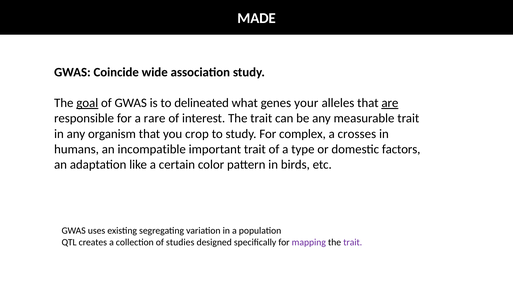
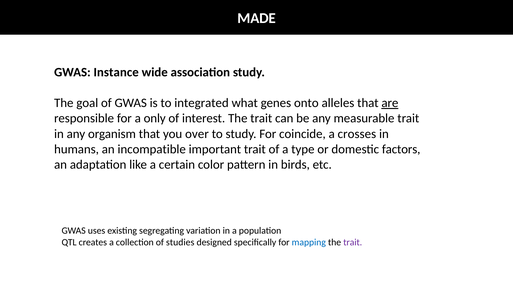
Coincide: Coincide -> Instance
goal underline: present -> none
delineated: delineated -> integrated
your: your -> onto
rare: rare -> only
crop: crop -> over
complex: complex -> coincide
mapping colour: purple -> blue
